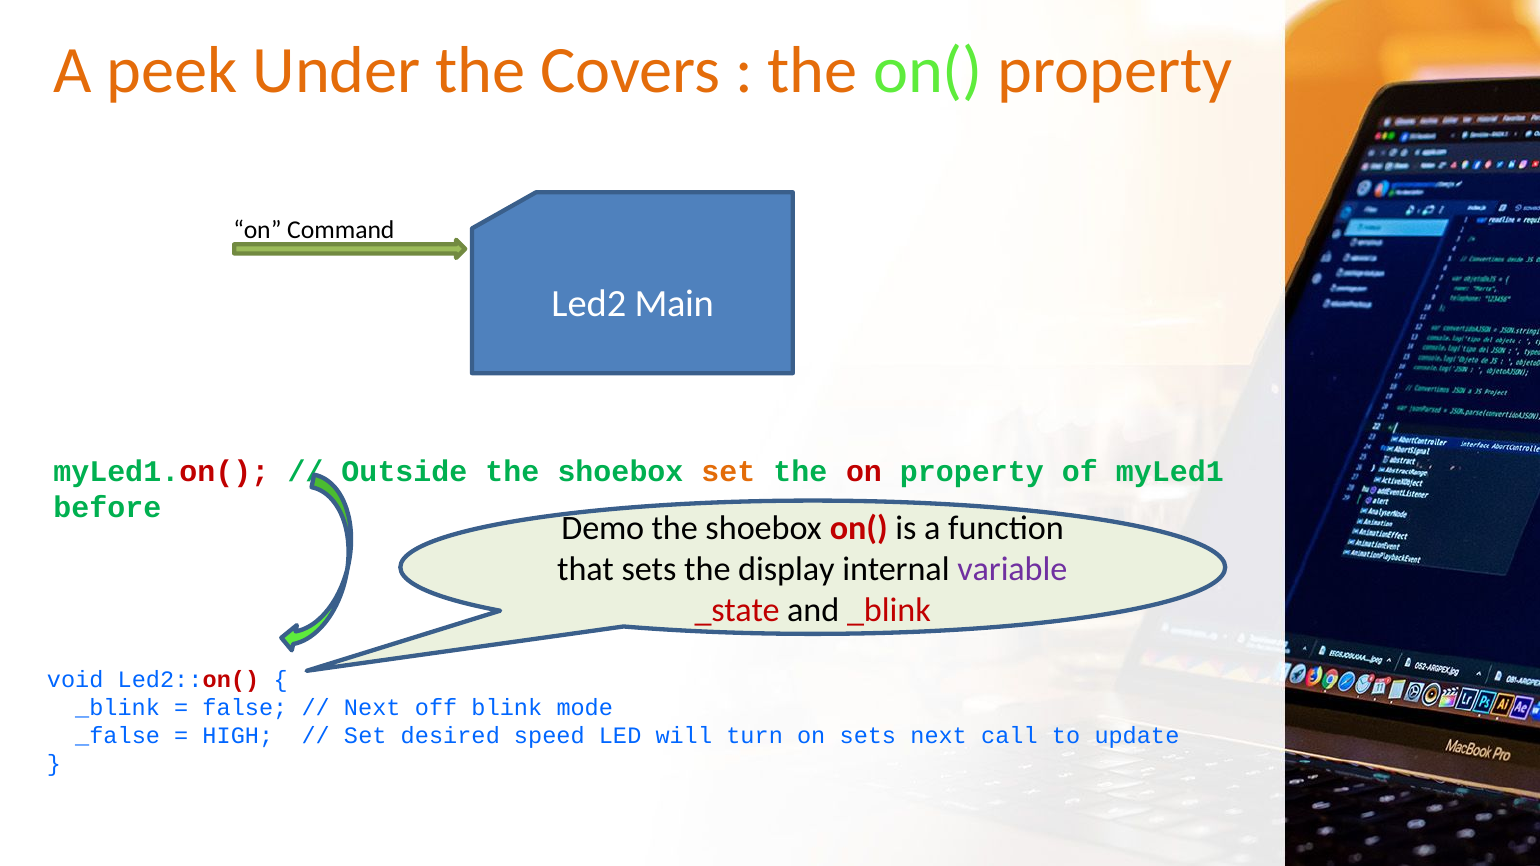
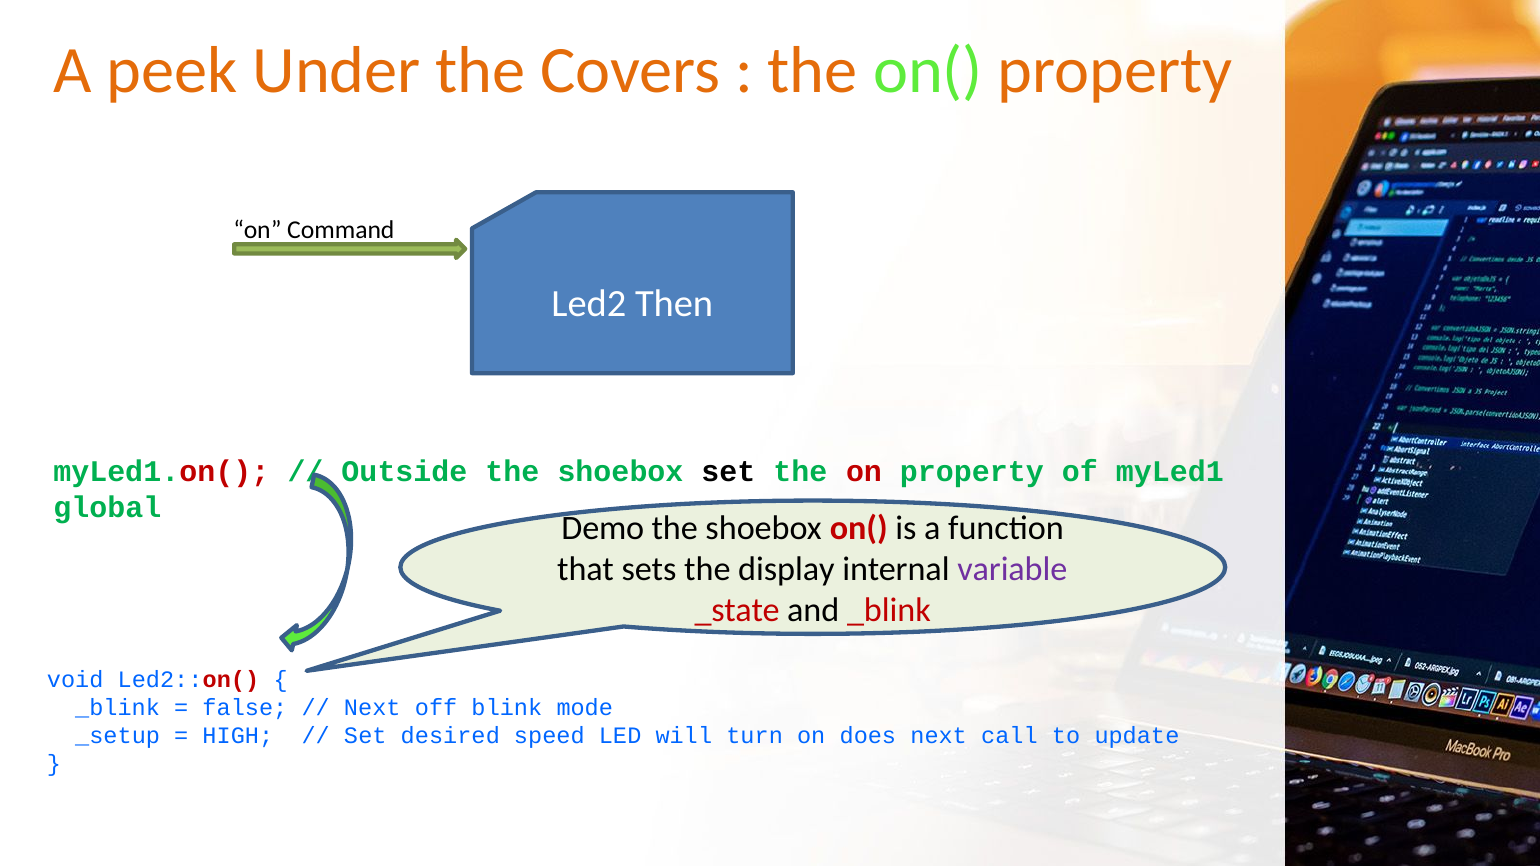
Main: Main -> Then
set at (728, 472) colour: orange -> black
before: before -> global
_false: _false -> _setup
on sets: sets -> does
